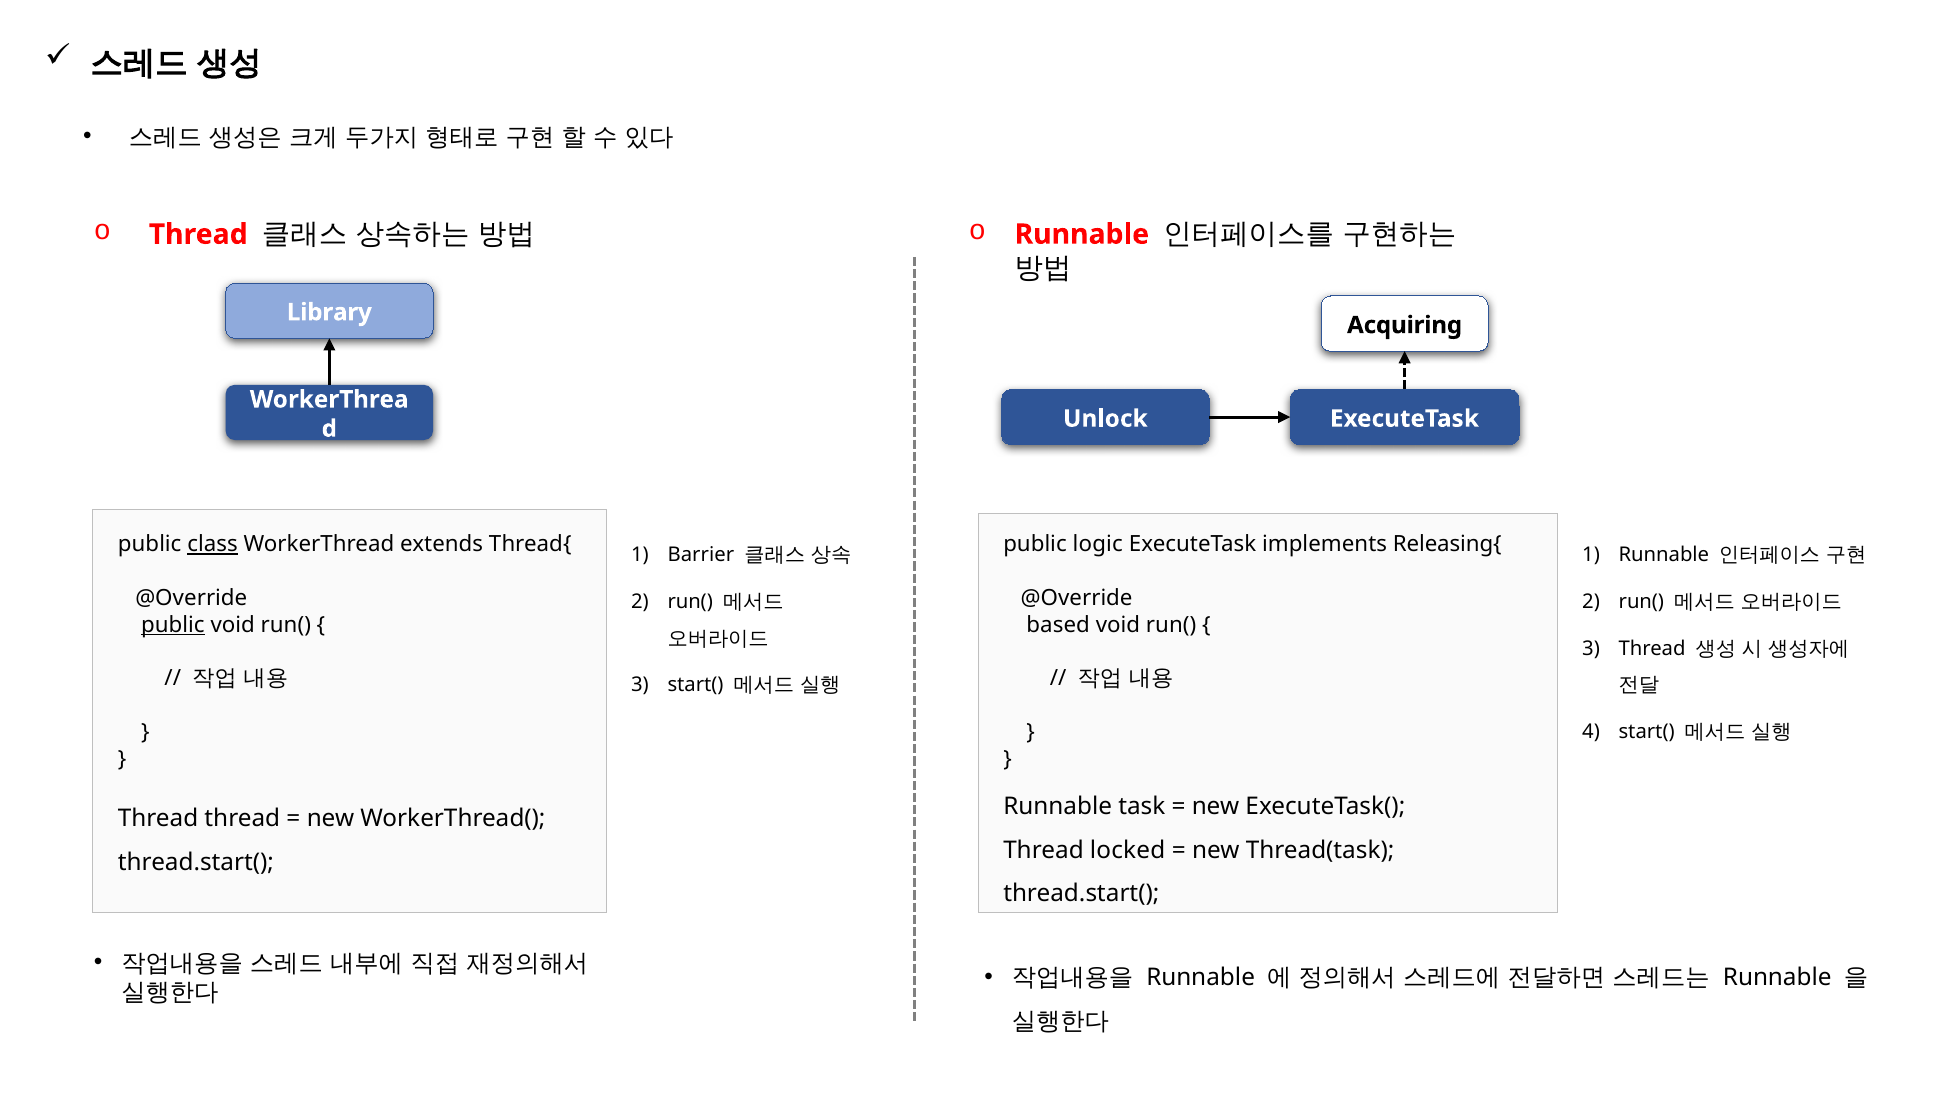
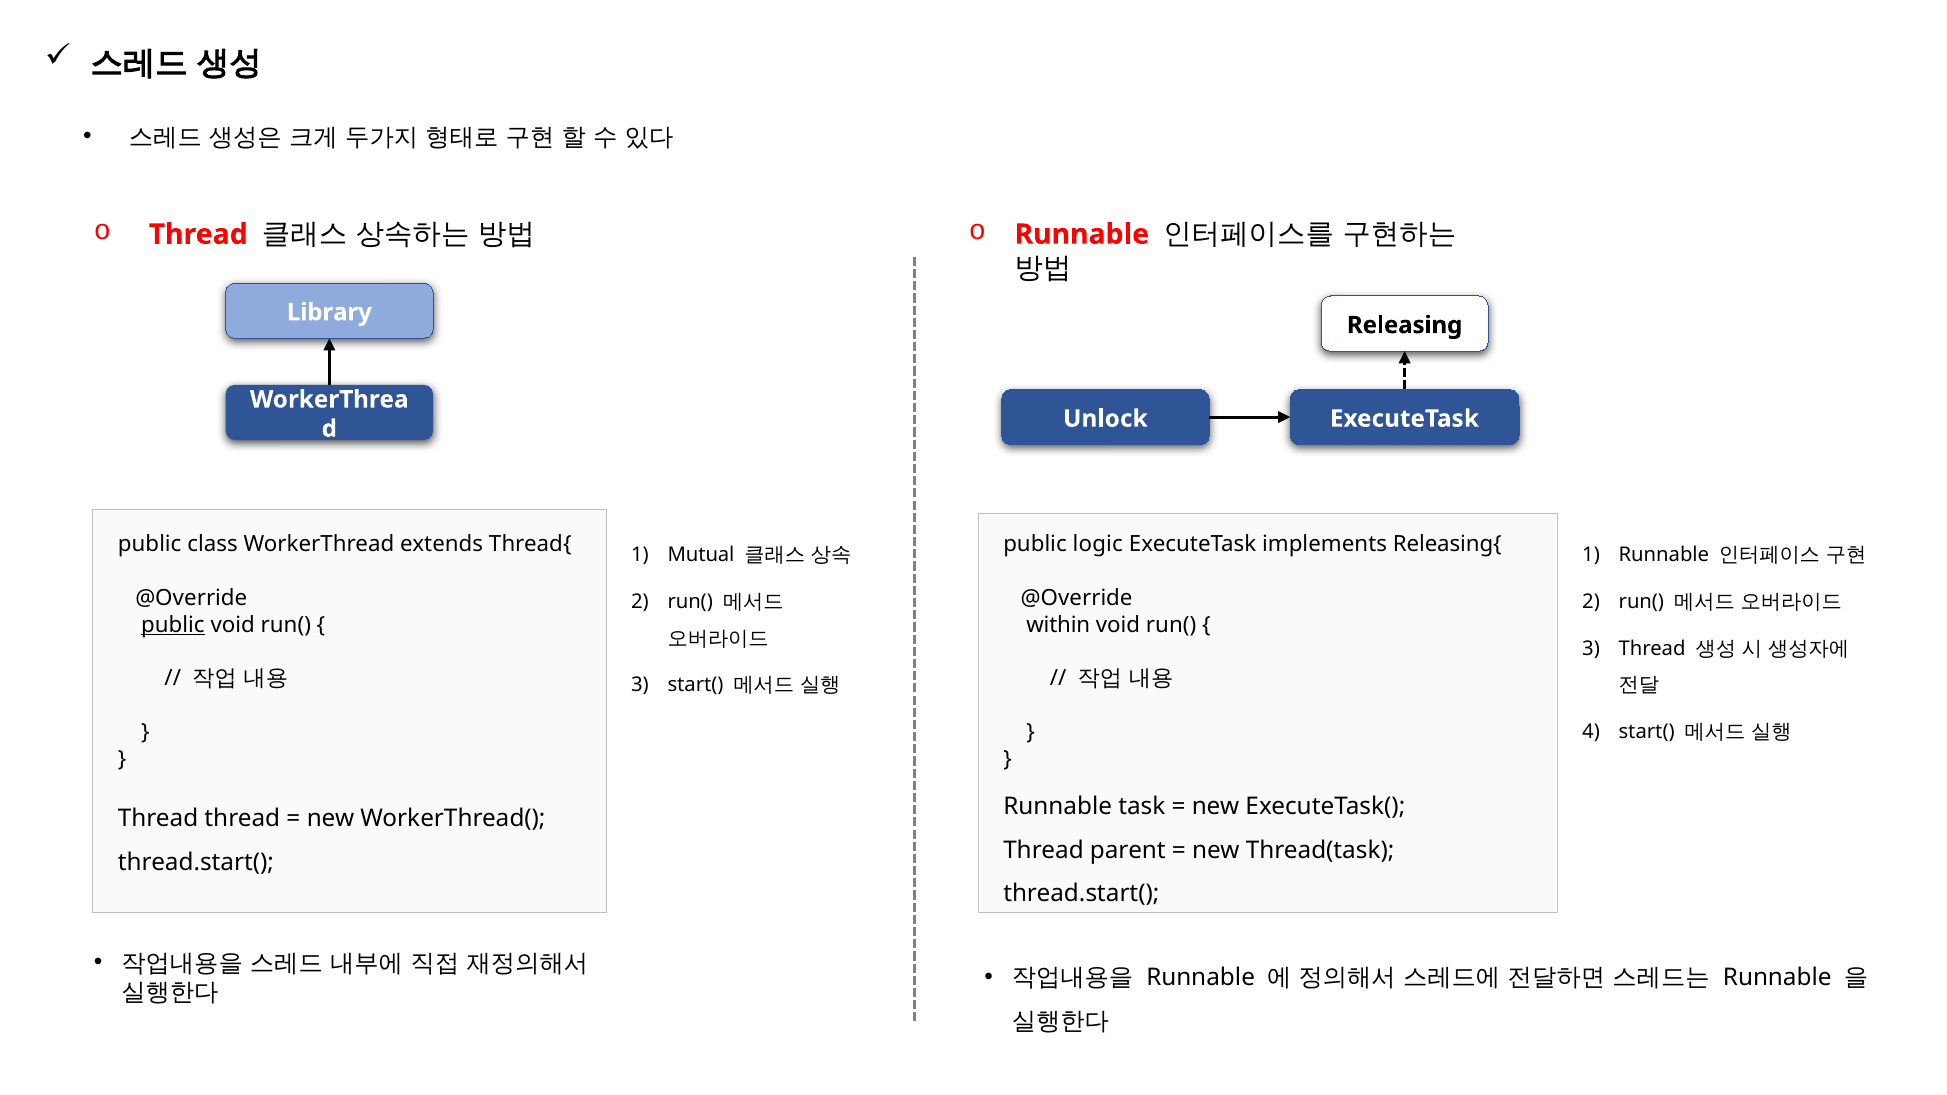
Acquiring: Acquiring -> Releasing
class underline: present -> none
Barrier: Barrier -> Mutual
based: based -> within
locked: locked -> parent
